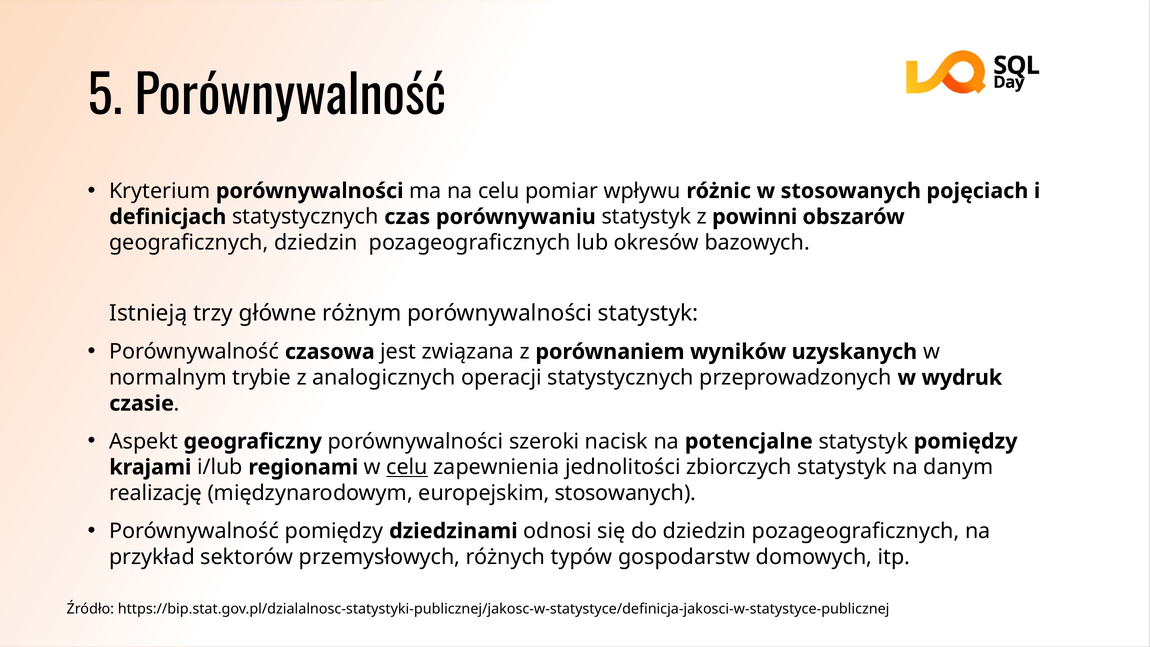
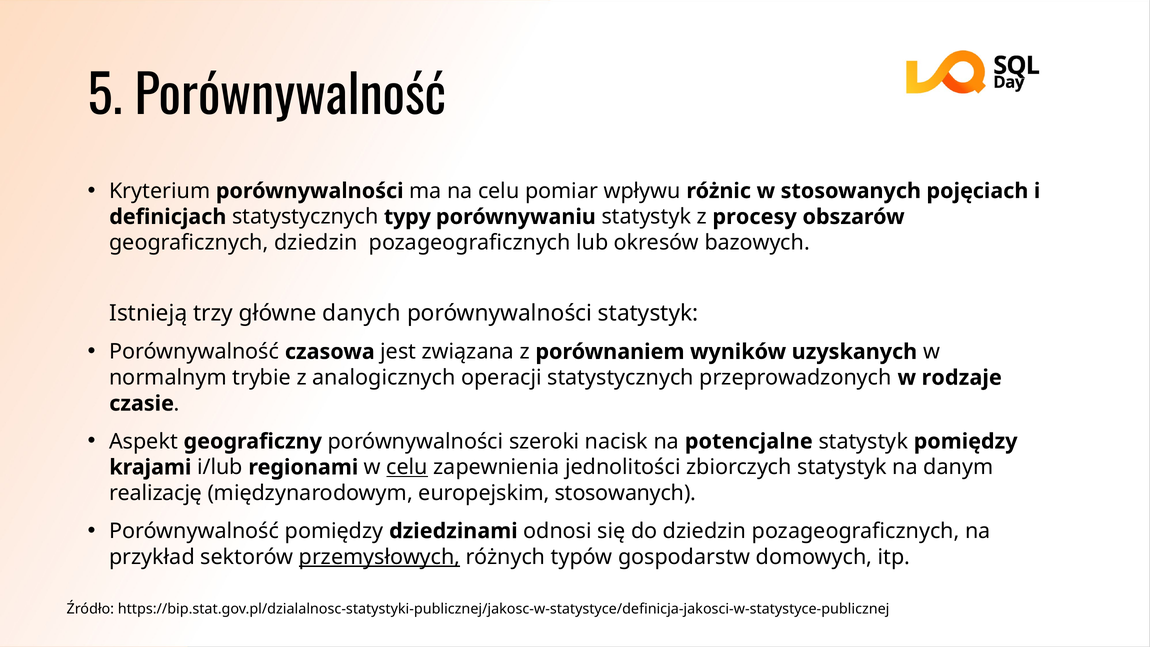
czas: czas -> typy
powinni: powinni -> procesy
różnym: różnym -> danych
wydruk: wydruk -> rodzaje
przemysłowych underline: none -> present
